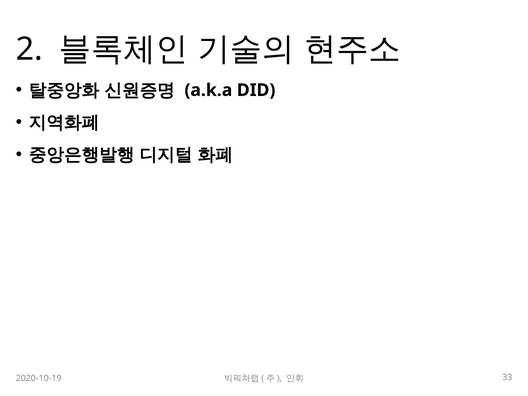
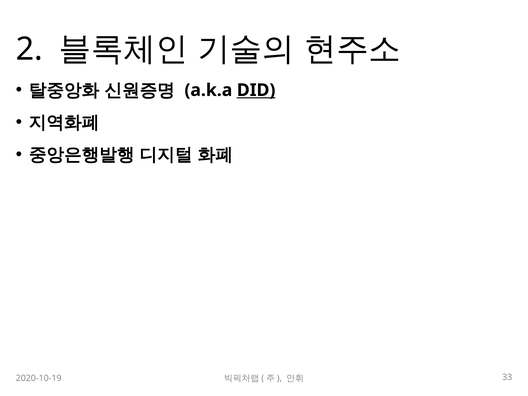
DID underline: none -> present
